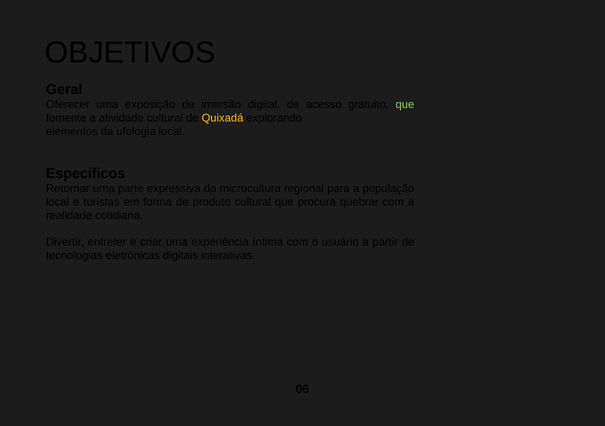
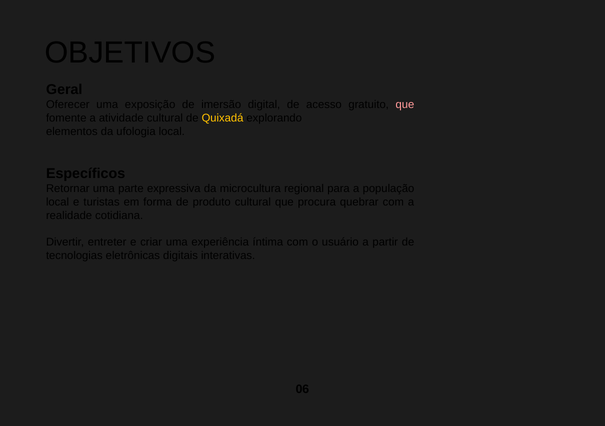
que at (405, 105) colour: light green -> pink
